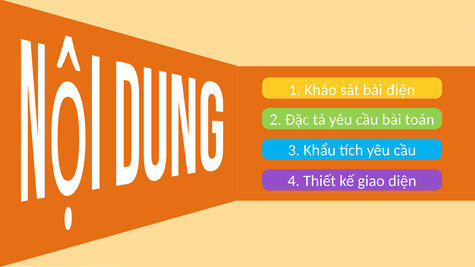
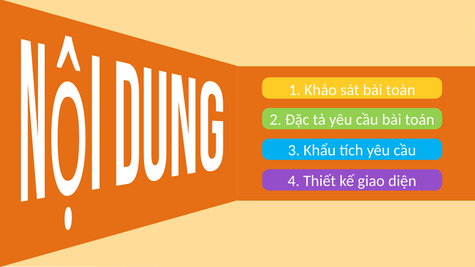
điện: điện -> toàn
